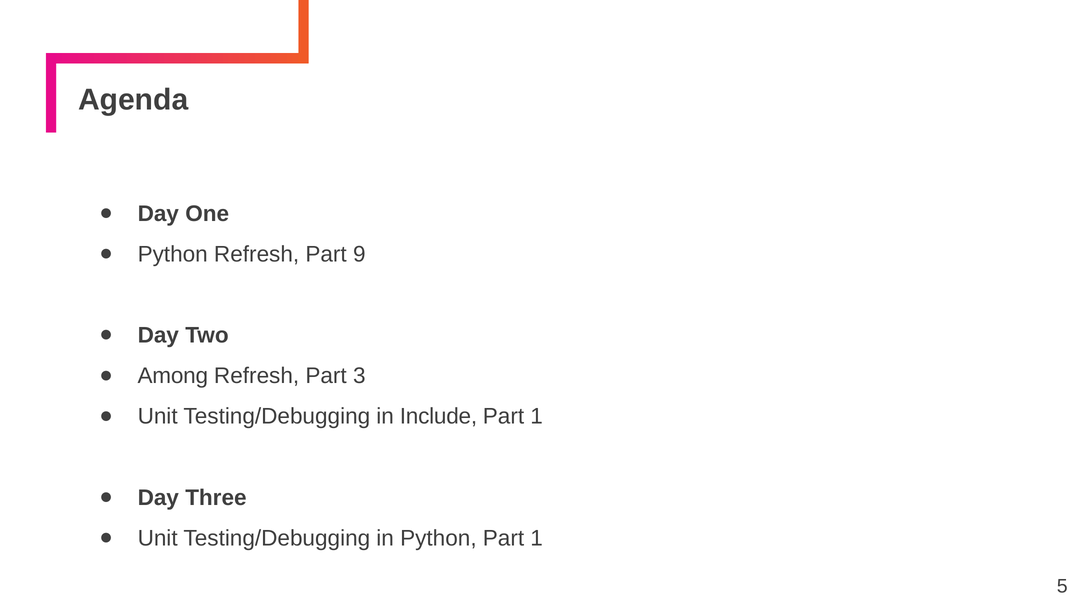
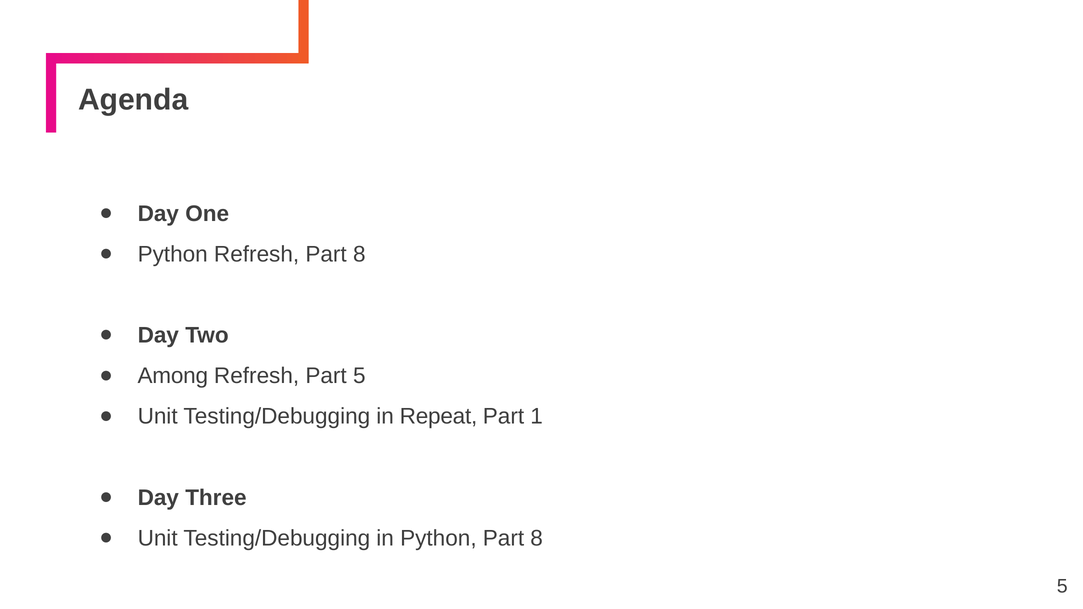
Refresh Part 9: 9 -> 8
Part 3: 3 -> 5
Include: Include -> Repeat
Python Part 1: 1 -> 8
